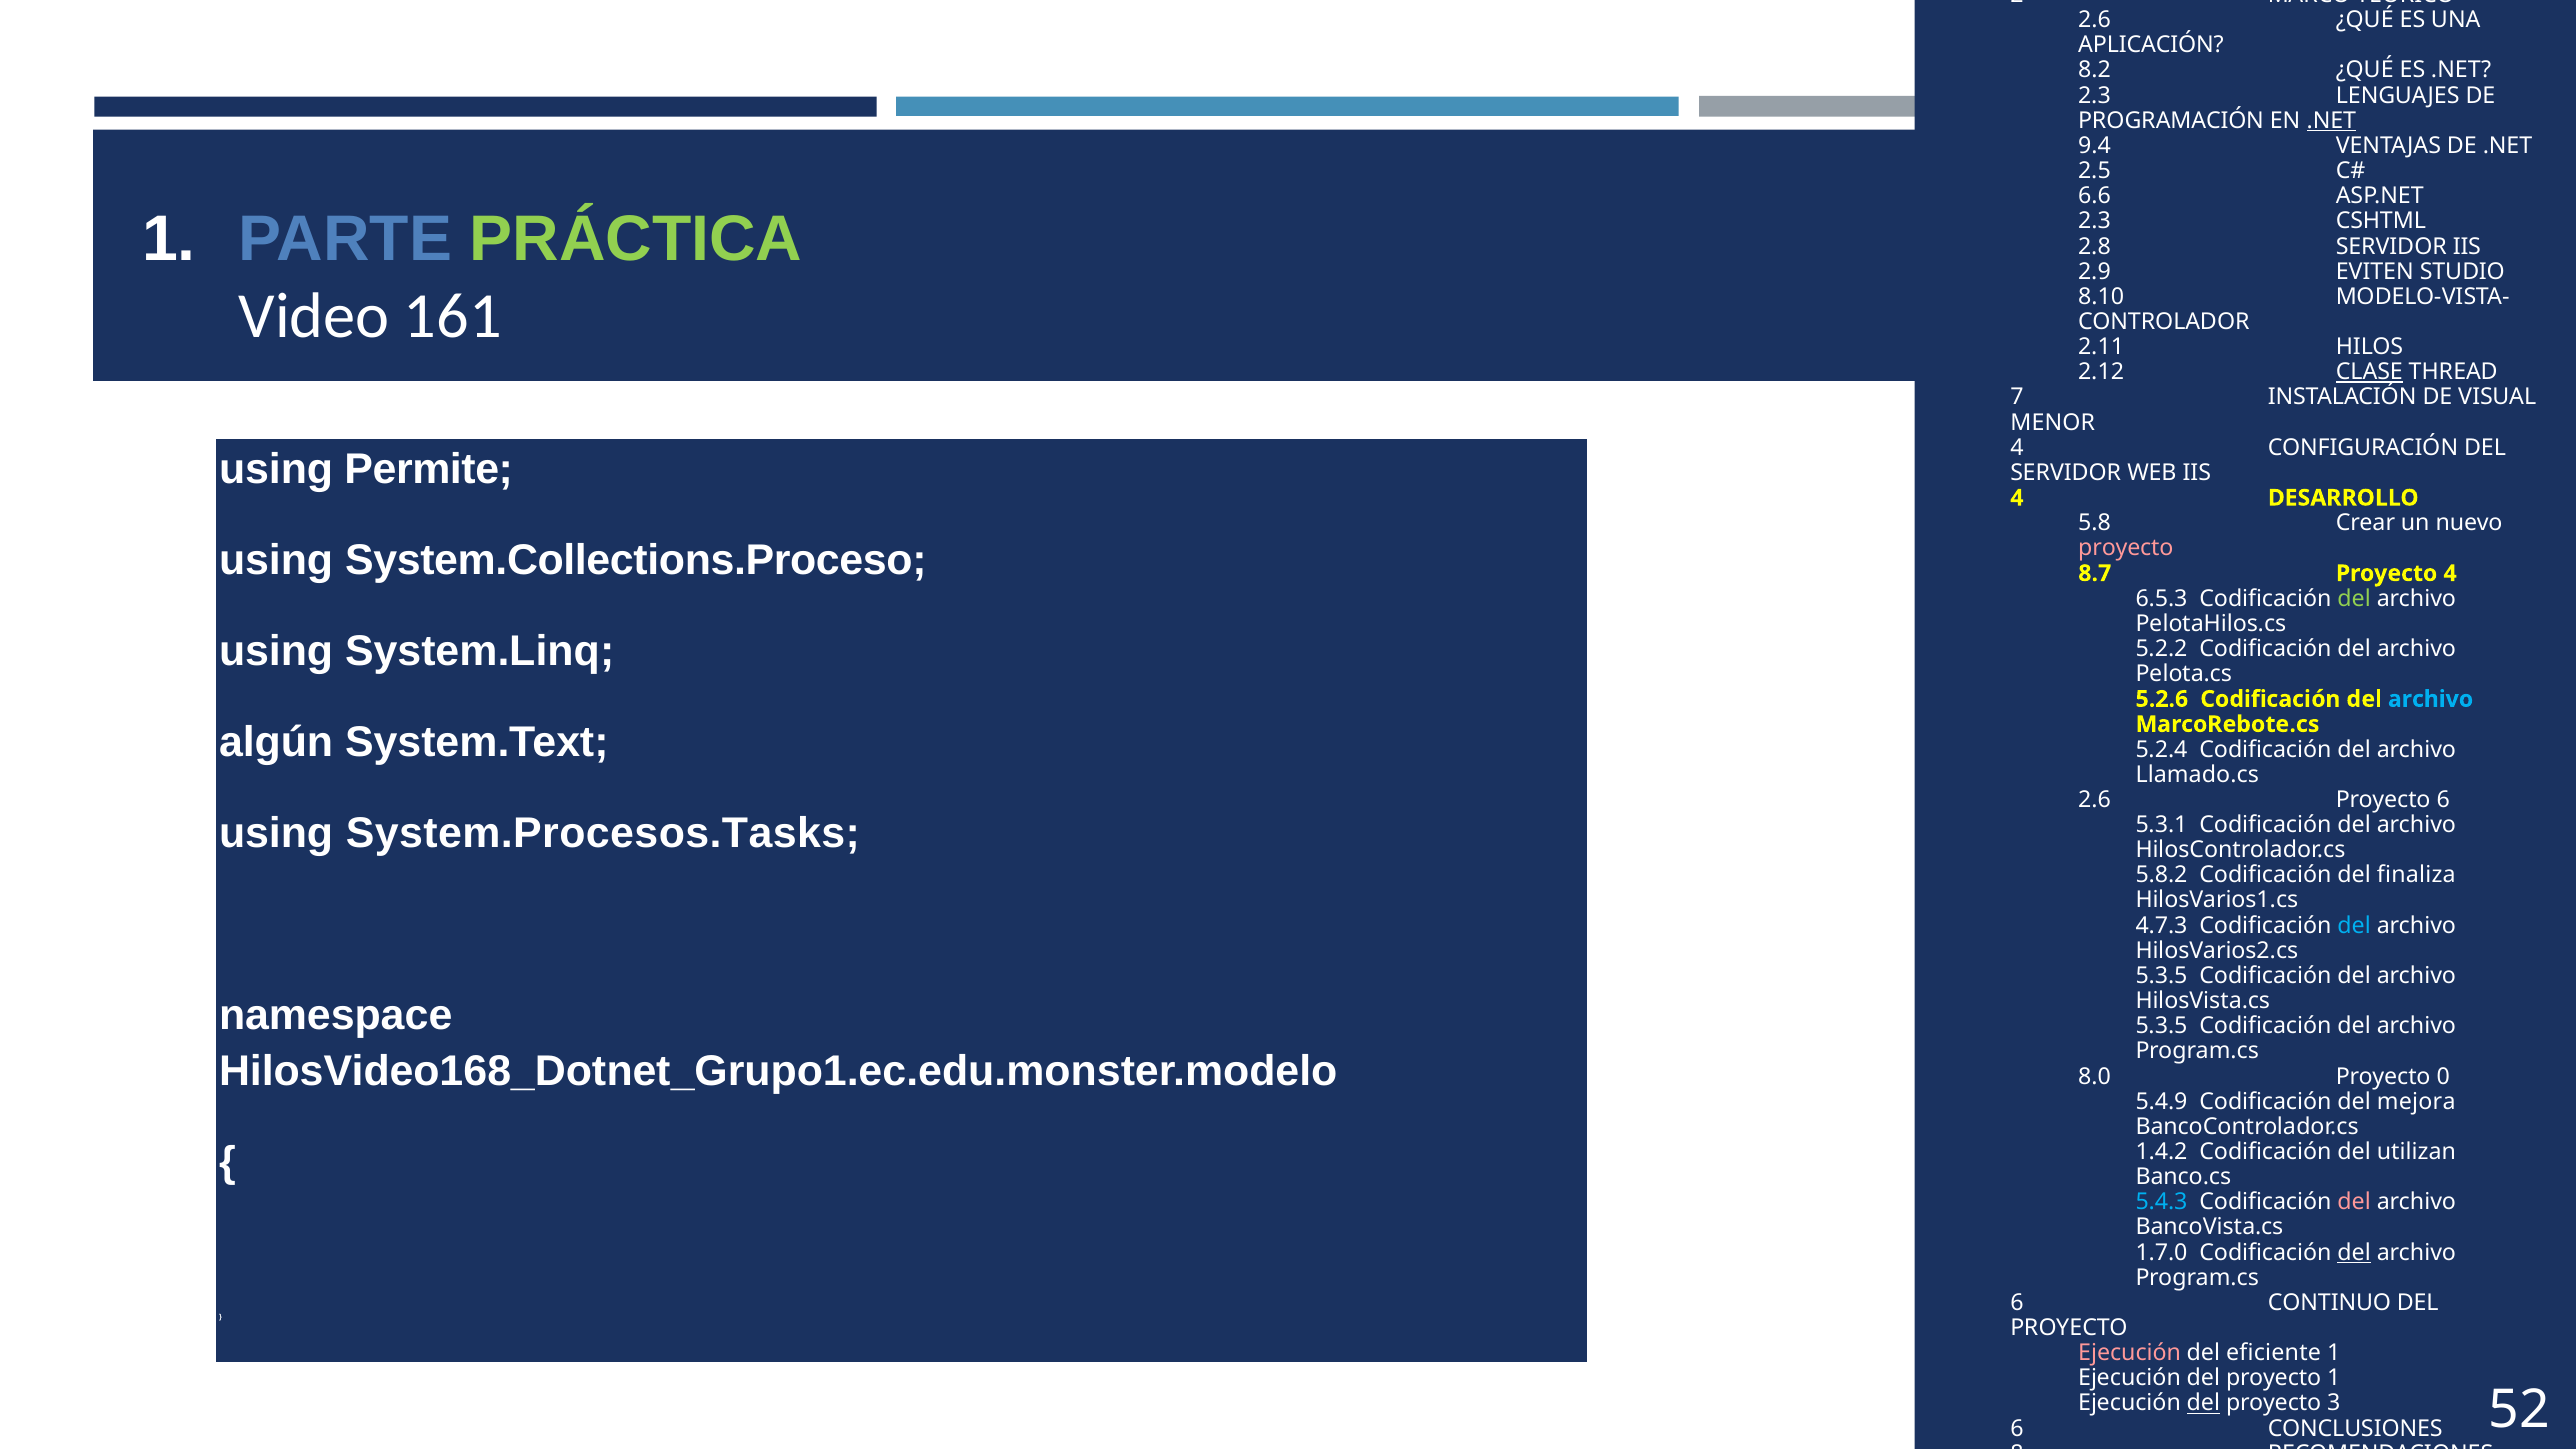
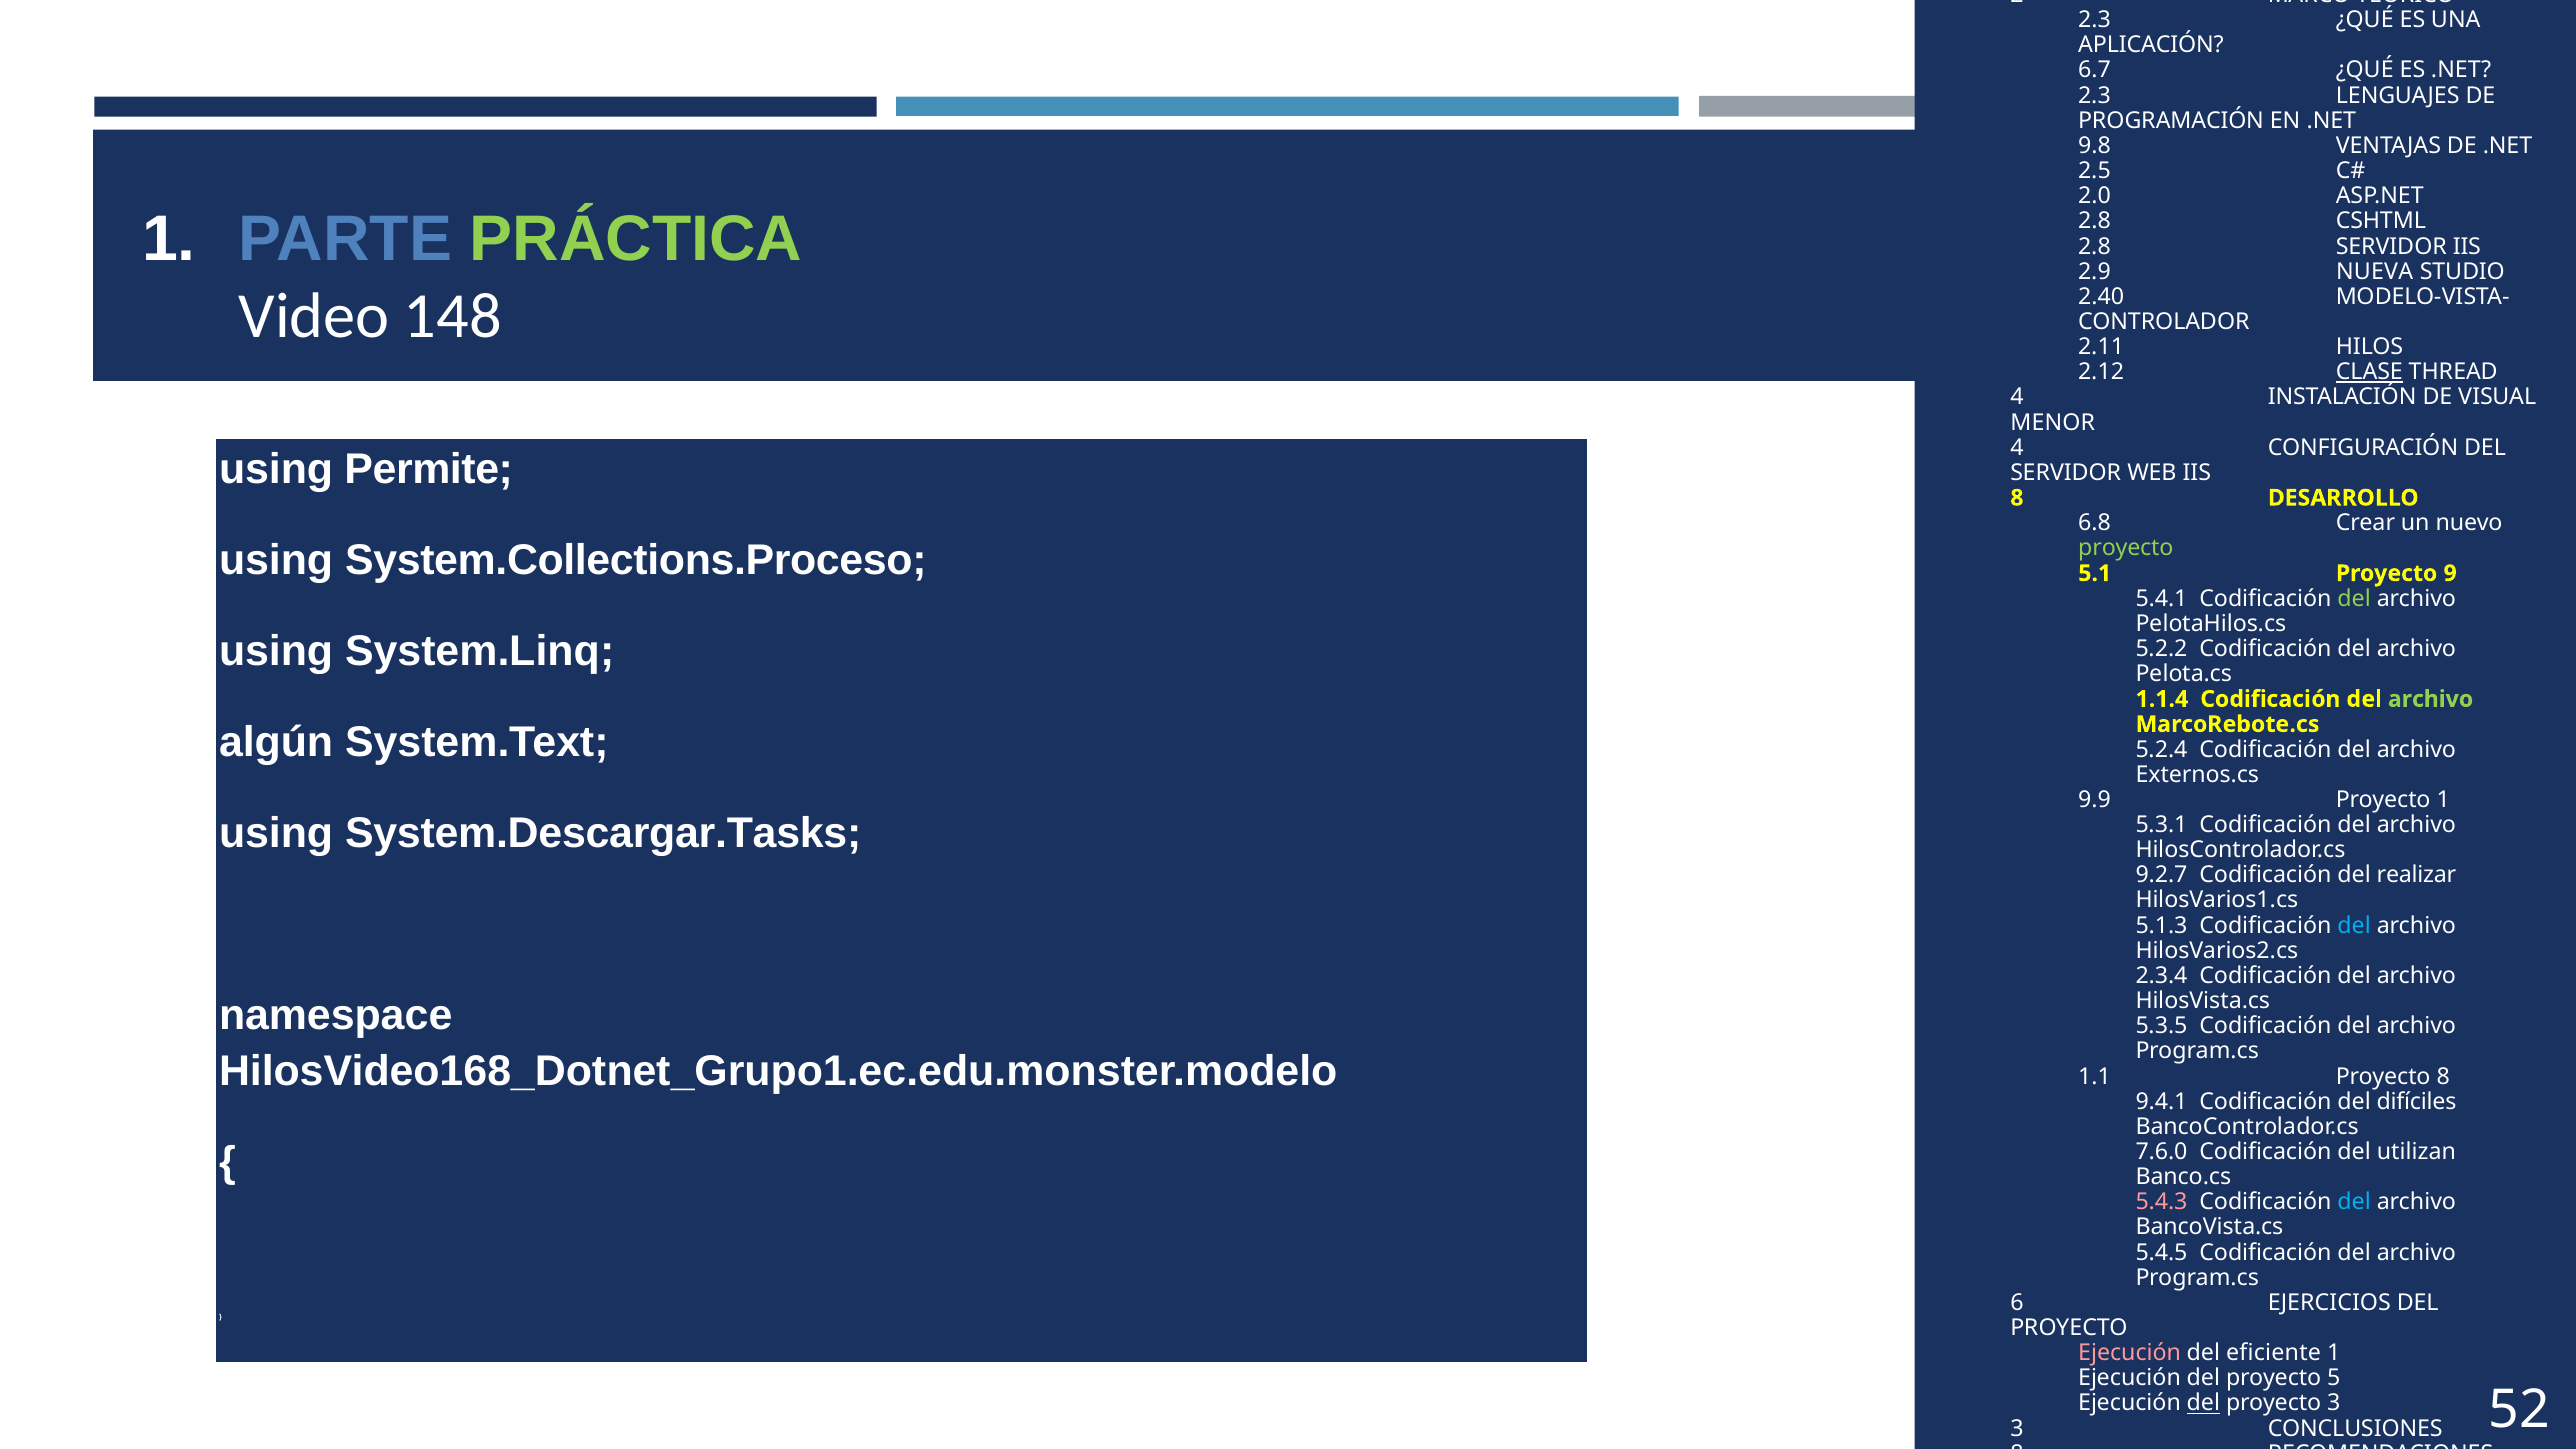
2.6 at (2095, 20): 2.6 -> 2.3
8.2: 8.2 -> 6.7
.NET at (2331, 121) underline: present -> none
9.4: 9.4 -> 9.8
6.6: 6.6 -> 2.0
2.3 at (2095, 221): 2.3 -> 2.8
EVITEN: EVITEN -> NUEVA
8.10: 8.10 -> 2.40
161: 161 -> 148
7 at (2017, 397): 7 -> 4
4 at (2017, 498): 4 -> 8
5.8: 5.8 -> 6.8
proyecto at (2126, 548) colour: pink -> light green
8.7: 8.7 -> 5.1
Proyecto 4: 4 -> 9
6.5.3: 6.5.3 -> 5.4.1
5.2.6: 5.2.6 -> 1.1.4
archivo at (2431, 699) colour: light blue -> light green
Llamado.cs: Llamado.cs -> Externos.cs
2.6 at (2095, 800): 2.6 -> 9.9
Proyecto 6: 6 -> 1
System.Procesos.Tasks: System.Procesos.Tasks -> System.Descargar.Tasks
5.8.2: 5.8.2 -> 9.2.7
finaliza: finaliza -> realizar
4.7.3: 4.7.3 -> 5.1.3
5.3.5 at (2162, 976): 5.3.5 -> 2.3.4
8.0: 8.0 -> 1.1
Proyecto 0: 0 -> 8
5.4.9: 5.4.9 -> 9.4.1
mejora: mejora -> difíciles
1.4.2: 1.4.2 -> 7.6.0
5.4.3 colour: light blue -> pink
del at (2354, 1202) colour: pink -> light blue
1.7.0: 1.7.0 -> 5.4.5
del at (2354, 1252) underline: present -> none
CONTINUO: CONTINUO -> EJERCICIOS
proyecto 1: 1 -> 5
6 at (2017, 1429): 6 -> 3
